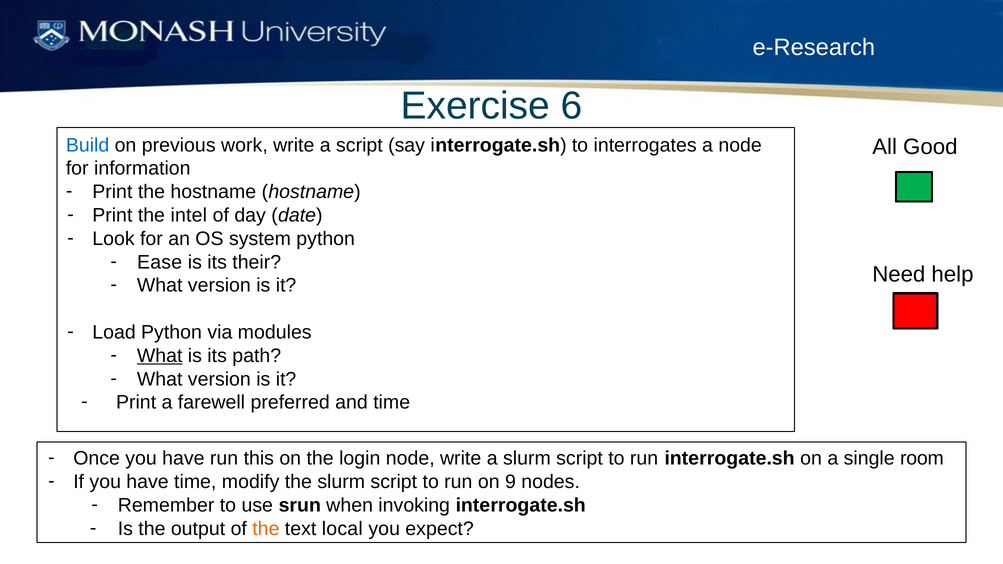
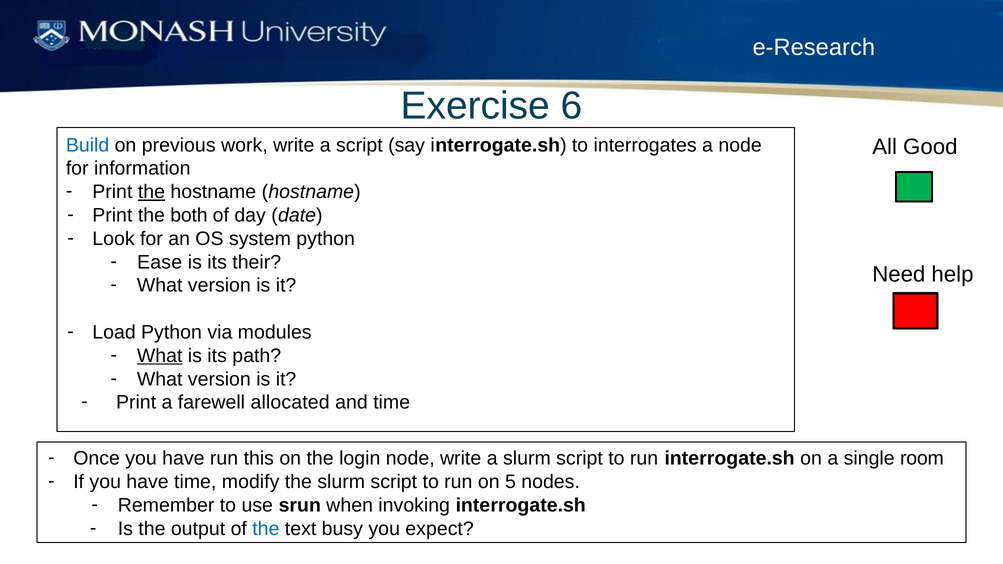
the at (151, 192) underline: none -> present
intel: intel -> both
preferred: preferred -> allocated
9: 9 -> 5
the at (266, 529) colour: orange -> blue
local: local -> busy
